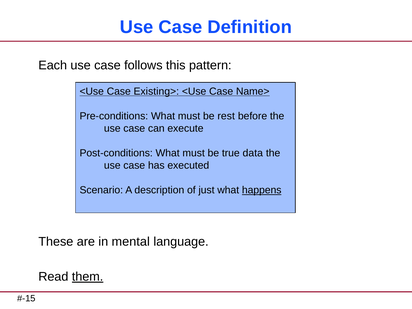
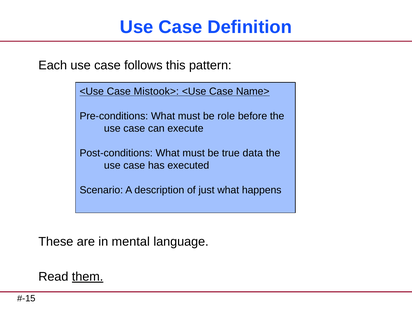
Existing>: Existing> -> Mistook>
rest: rest -> role
happens underline: present -> none
